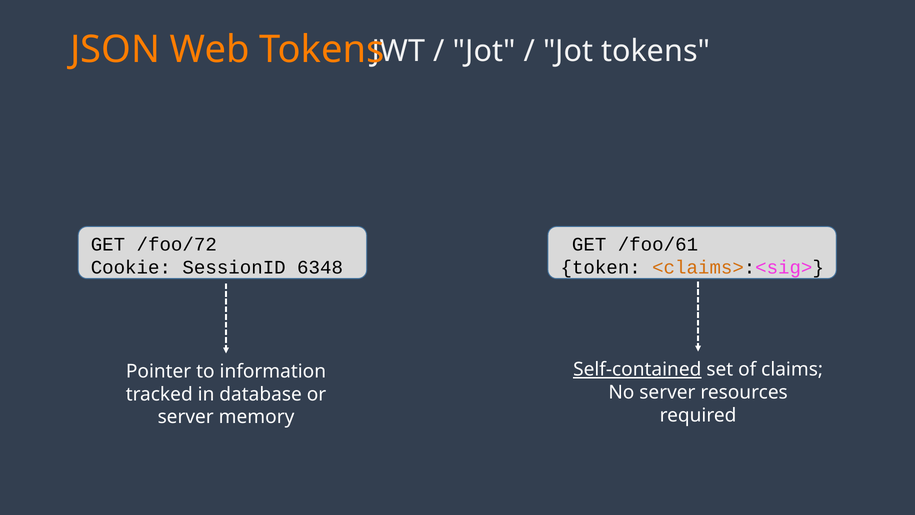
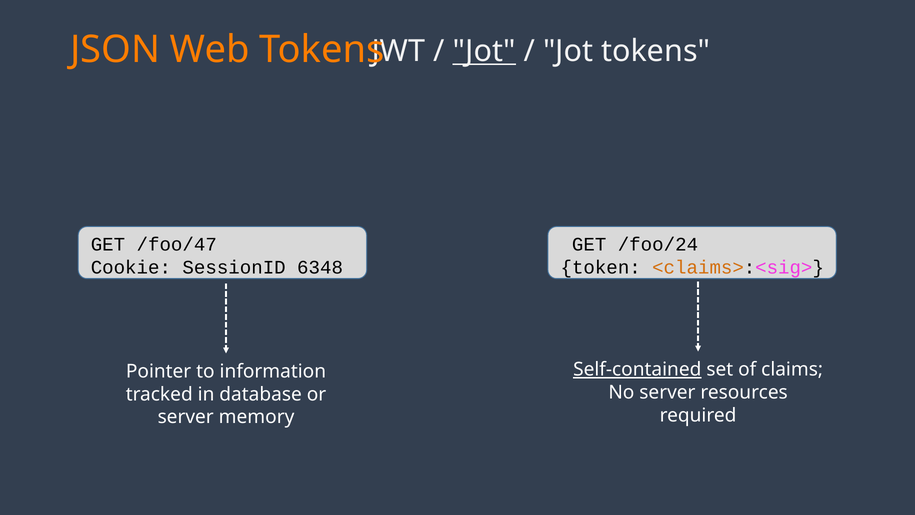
Jot at (484, 51) underline: none -> present
/foo/72: /foo/72 -> /foo/47
/foo/61: /foo/61 -> /foo/24
